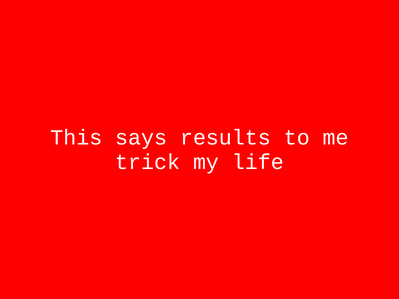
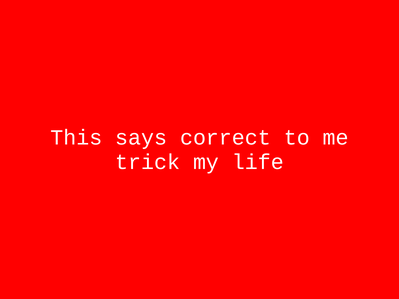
results: results -> correct
